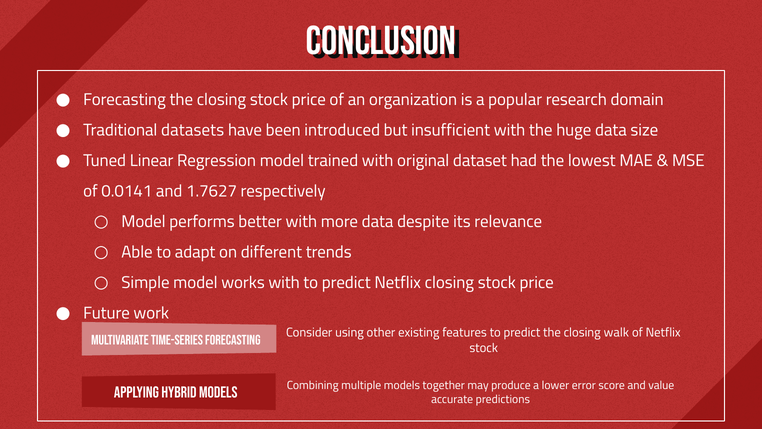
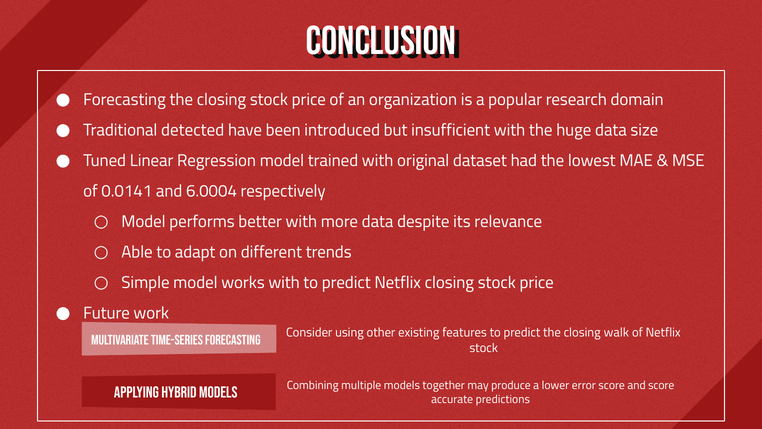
datasets: datasets -> detected
1.7627: 1.7627 -> 6.0004
and value: value -> score
